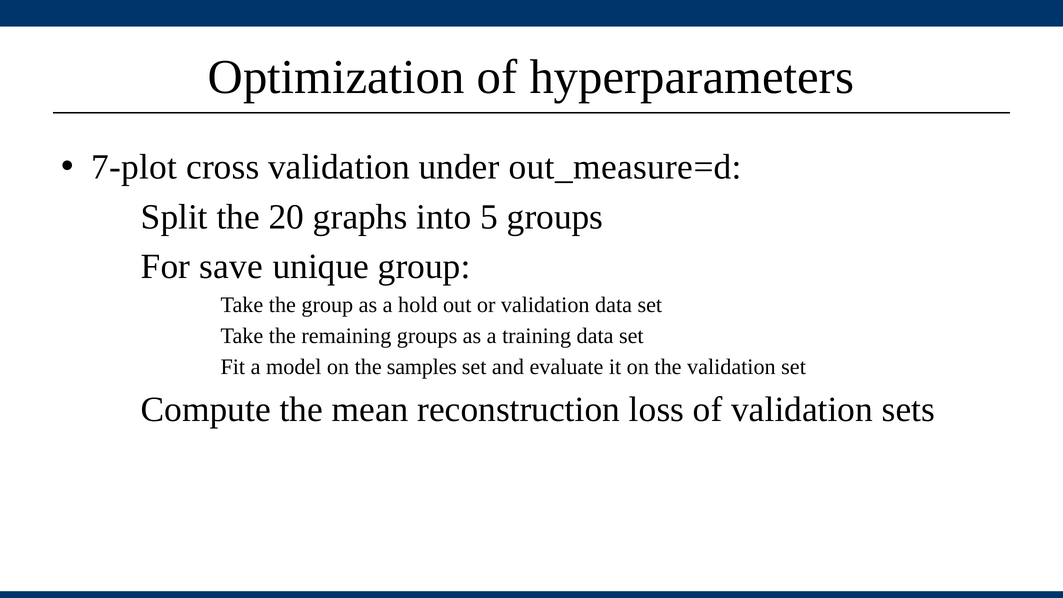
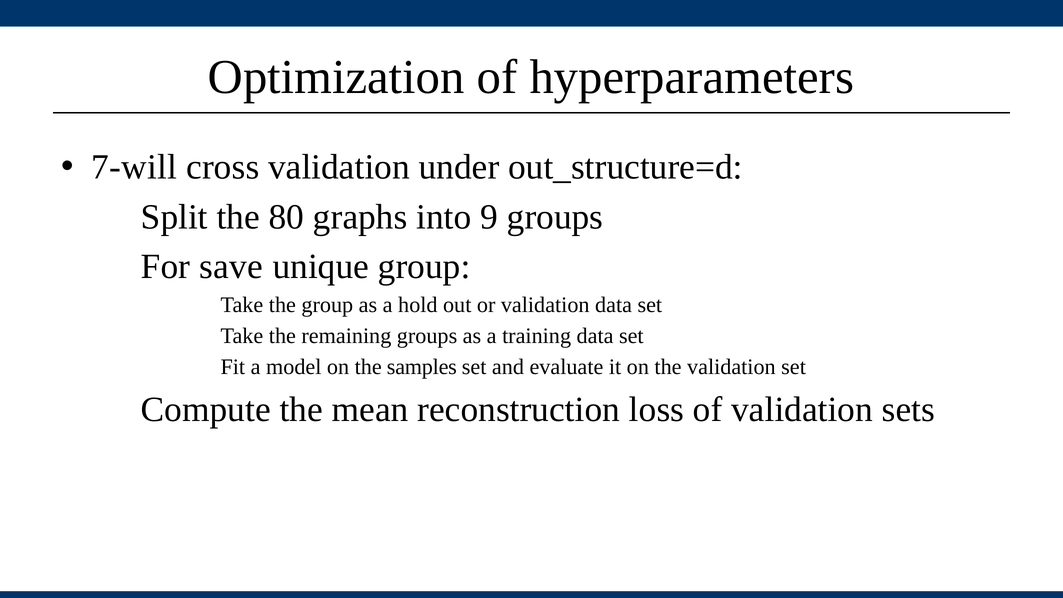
7-plot: 7-plot -> 7-will
out_measure=d: out_measure=d -> out_structure=d
20: 20 -> 80
5: 5 -> 9
